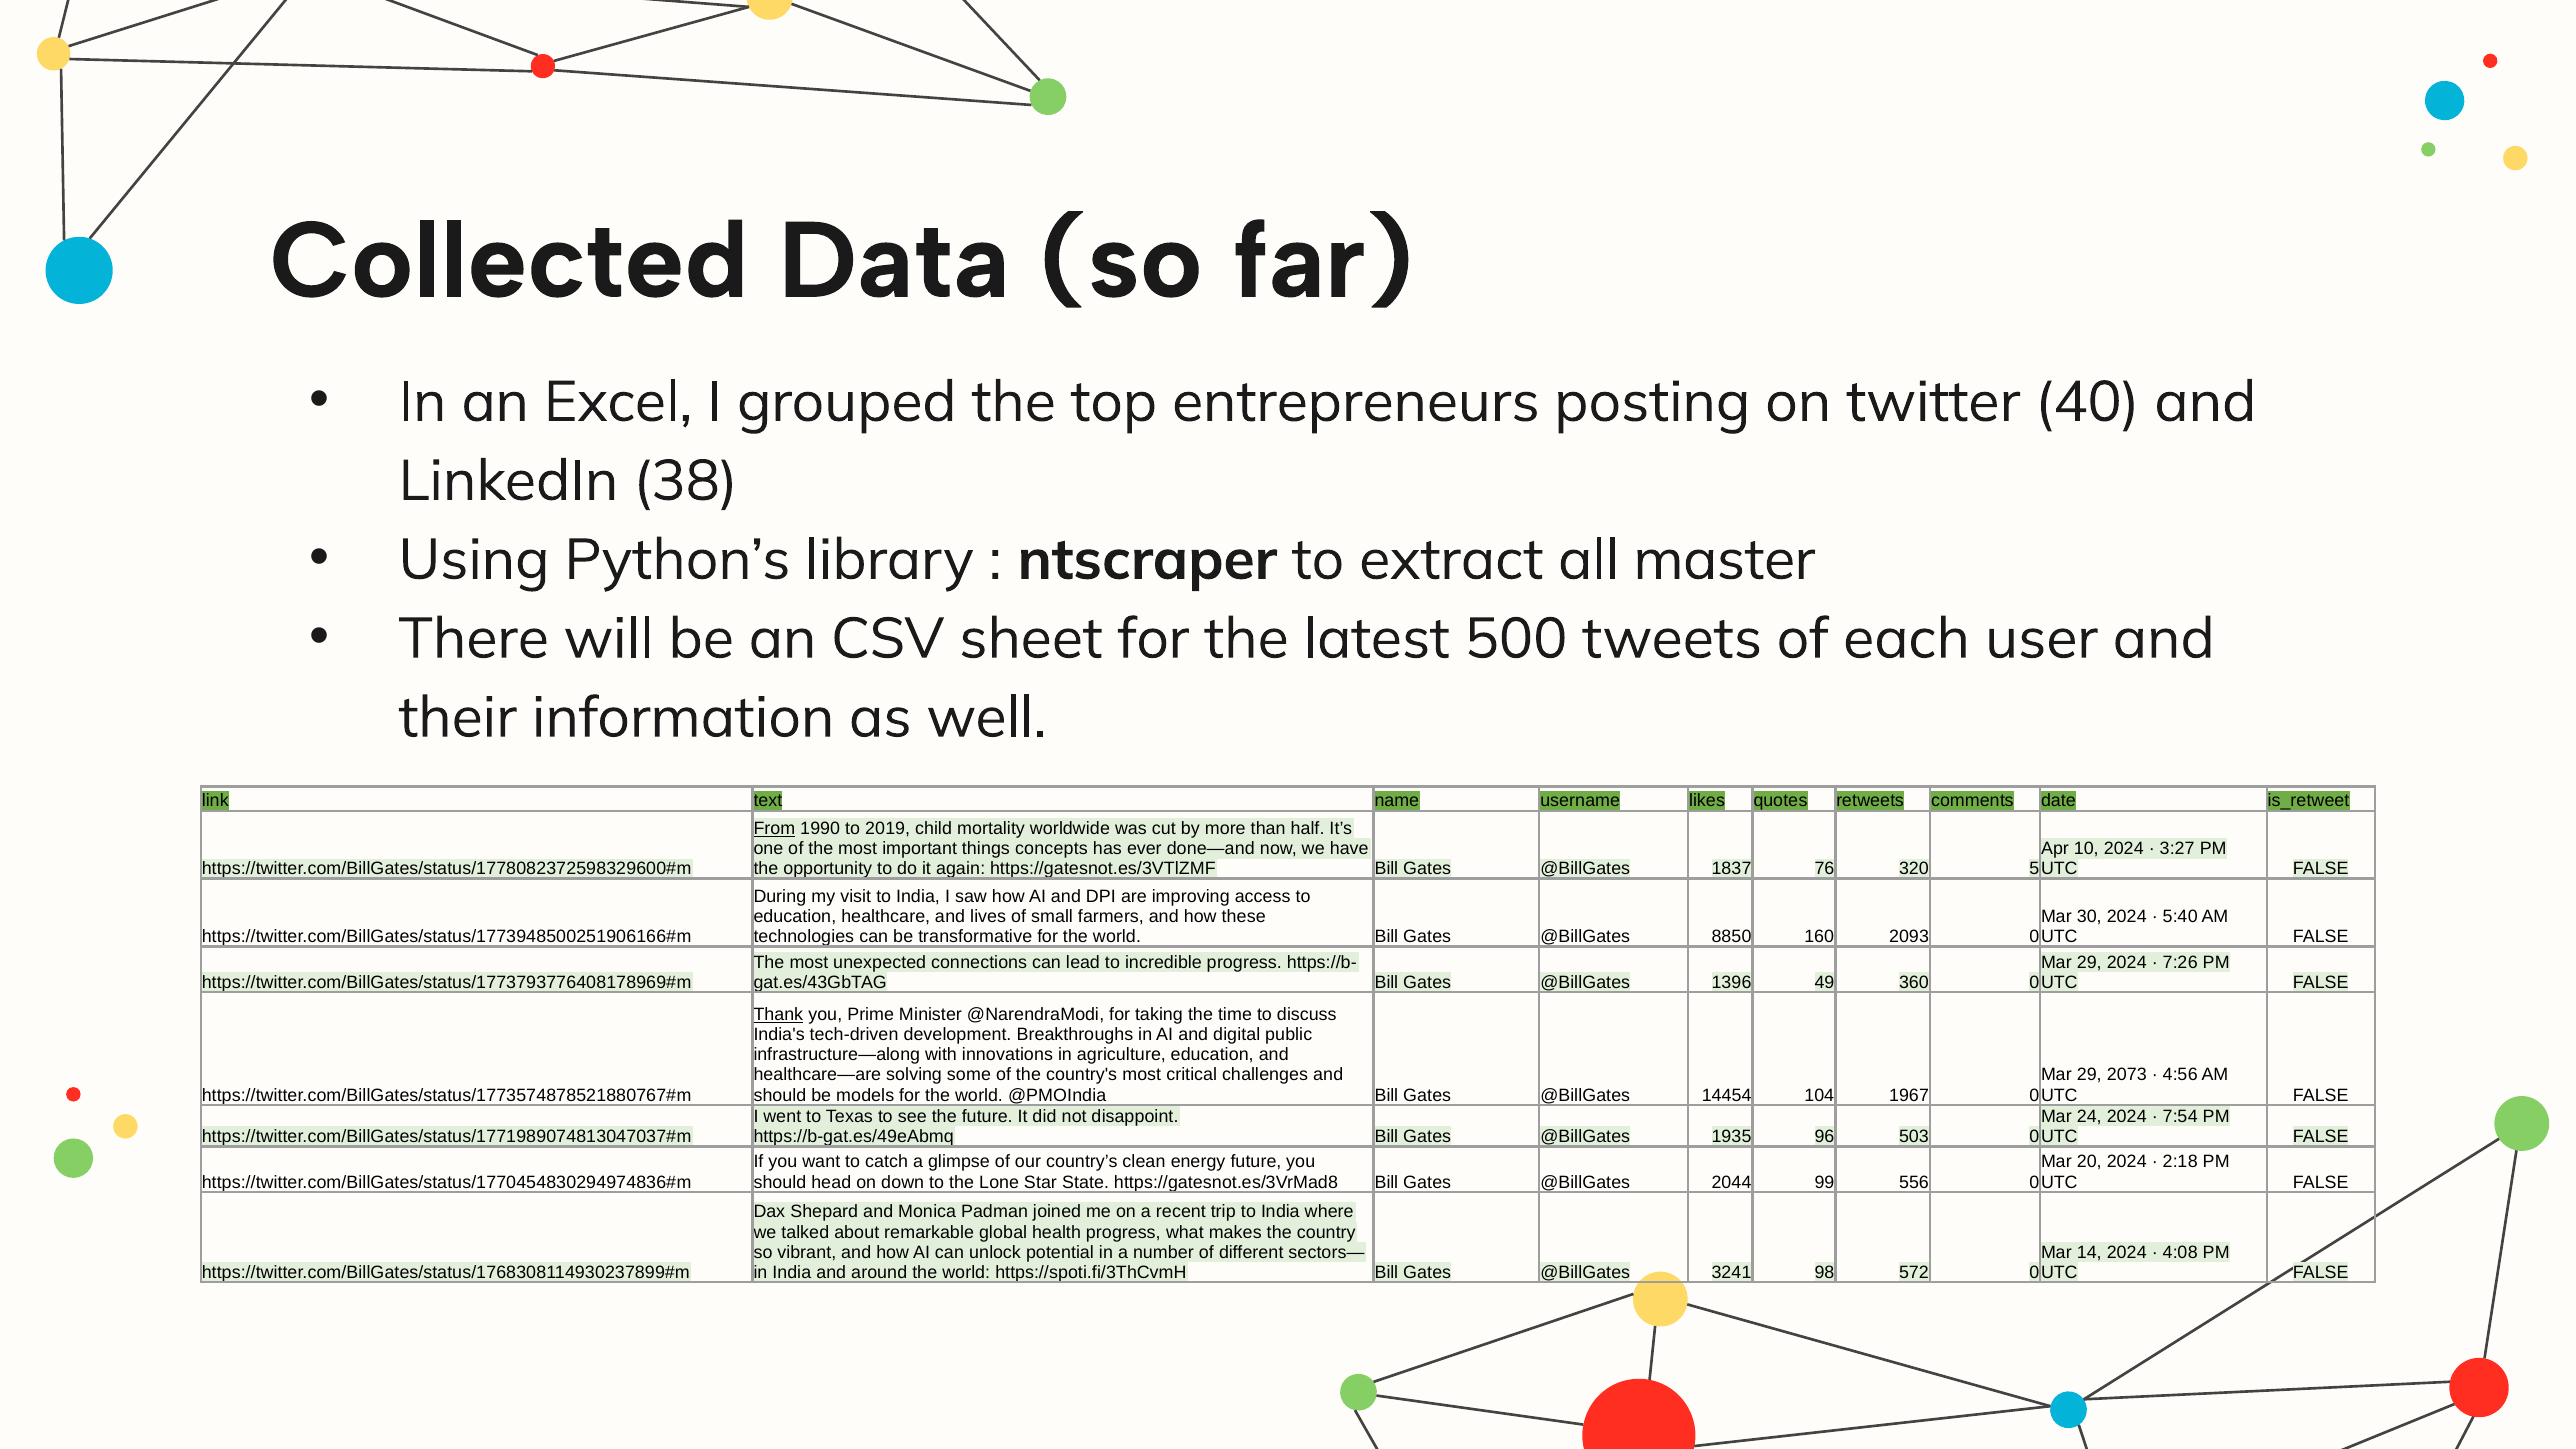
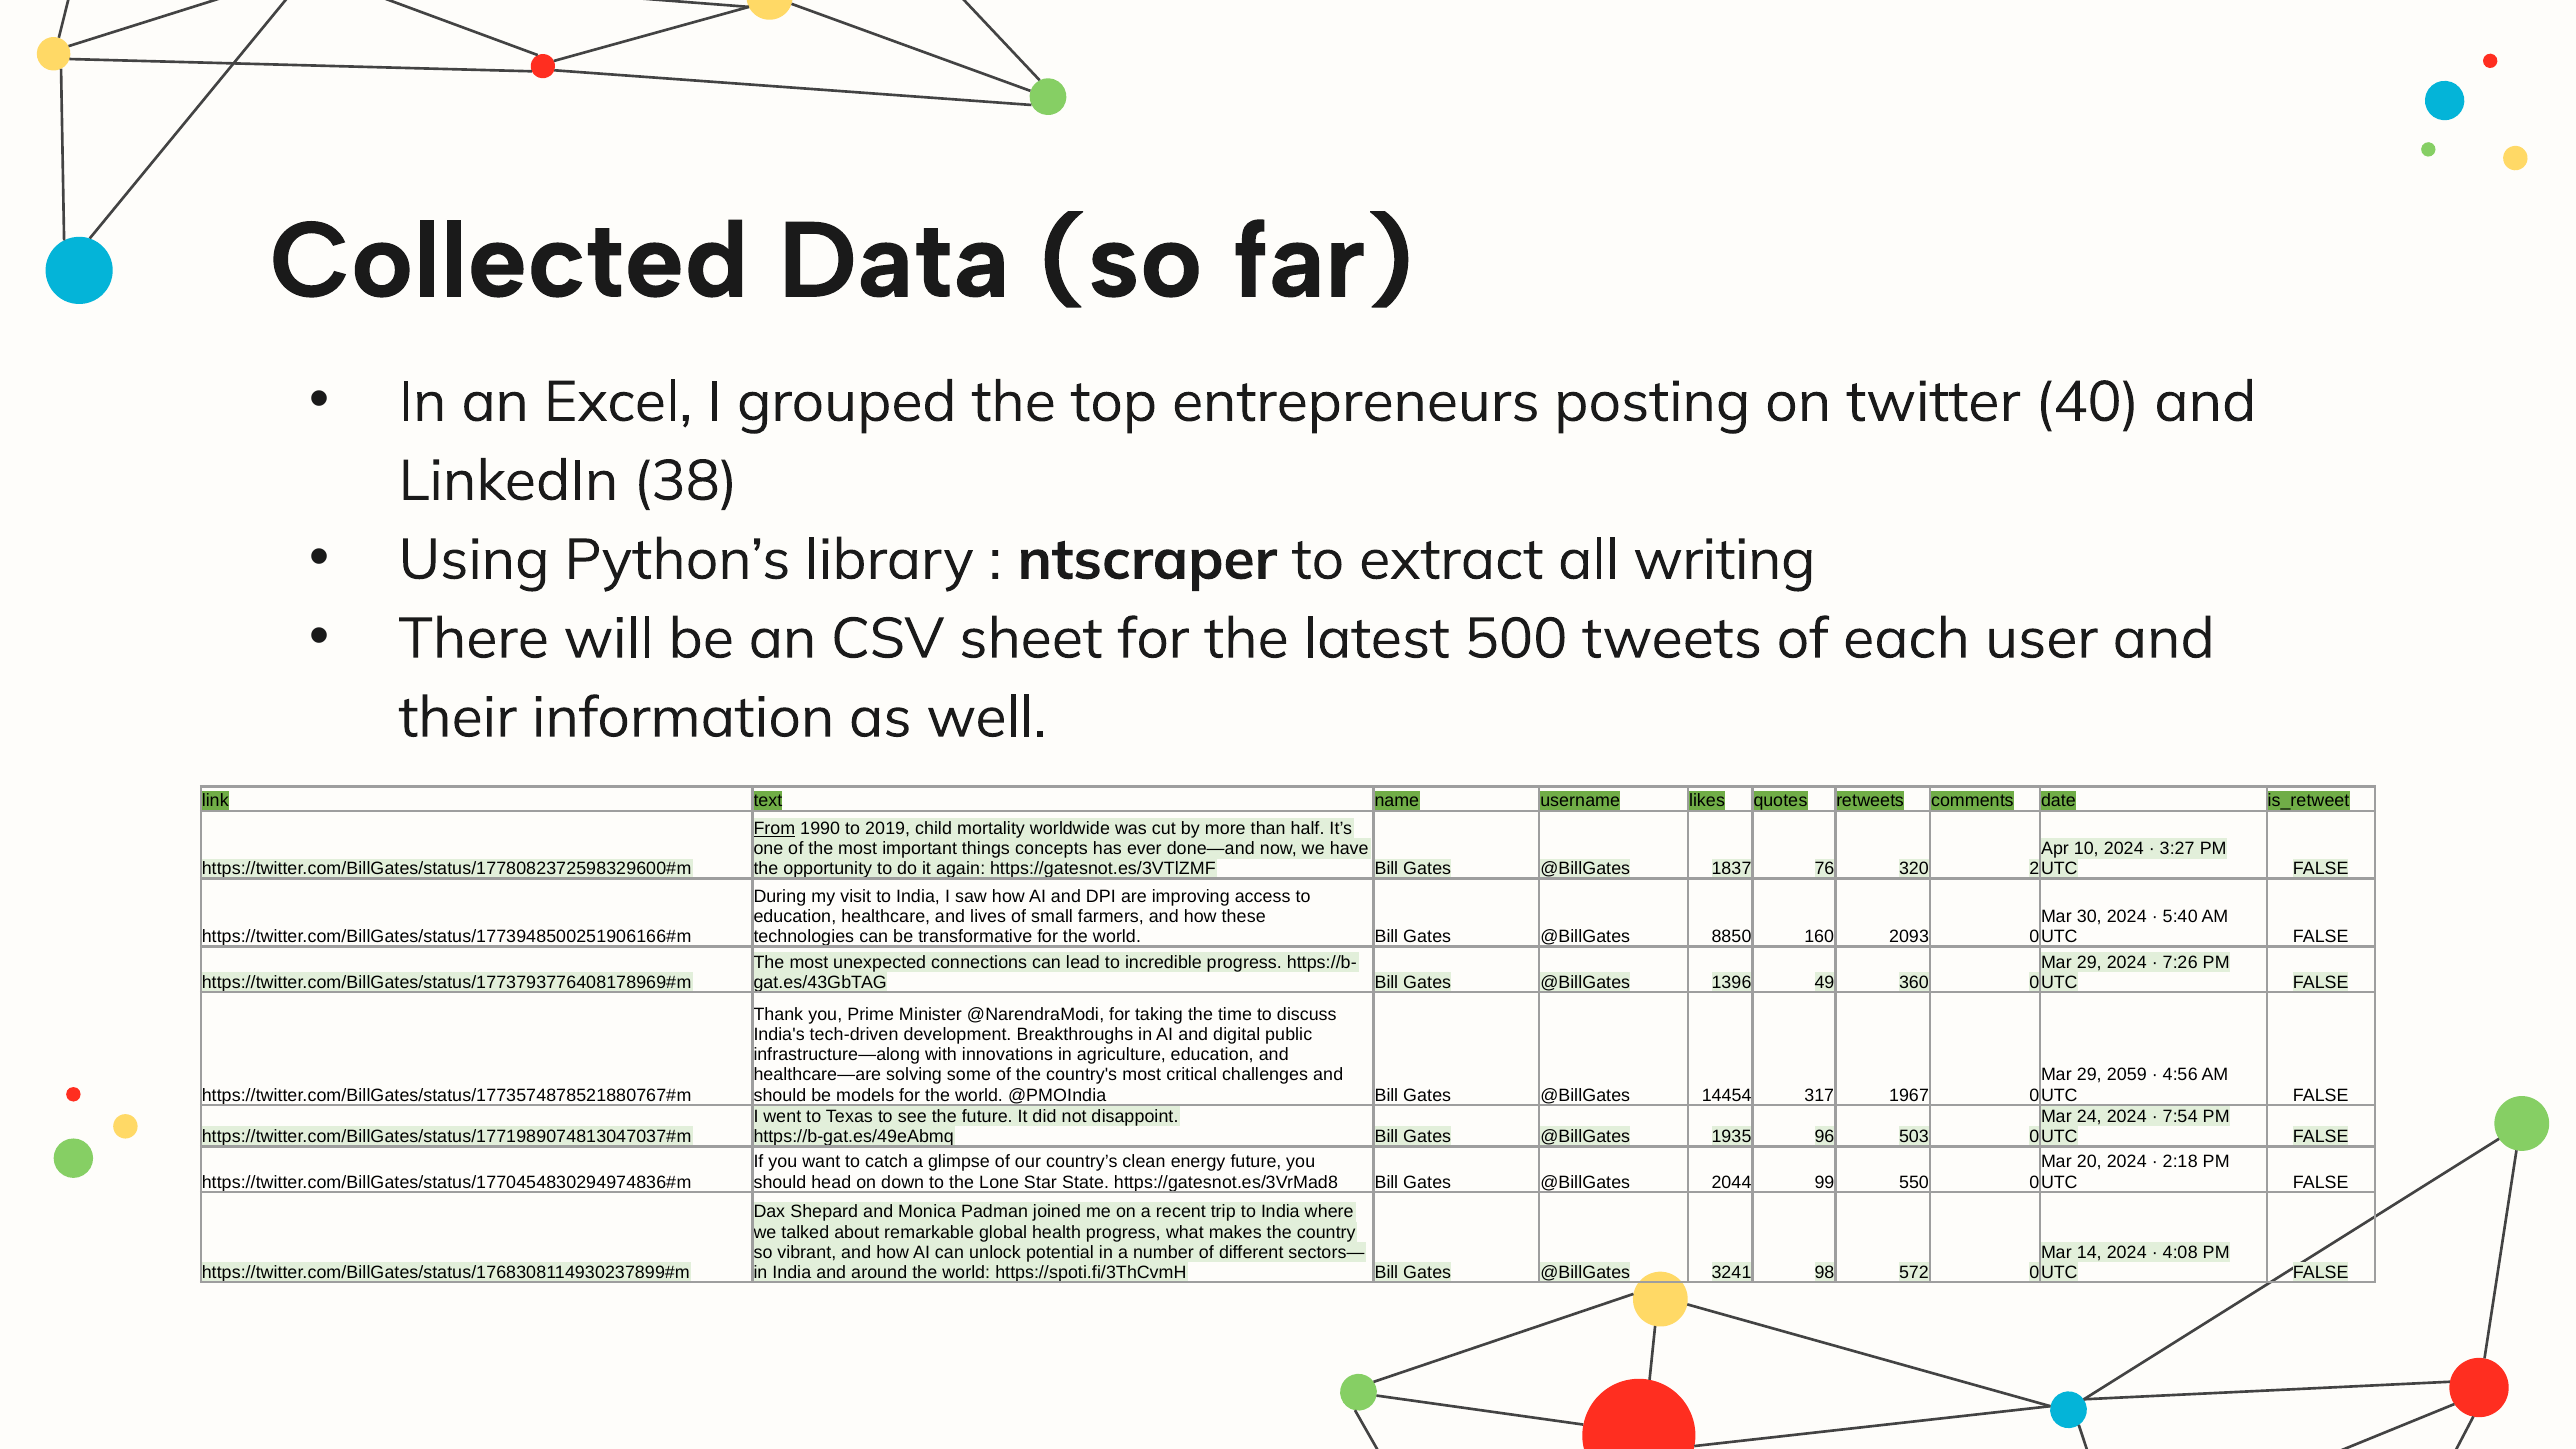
master: master -> writing
5: 5 -> 2
Thank underline: present -> none
2073: 2073 -> 2059
104: 104 -> 317
556: 556 -> 550
